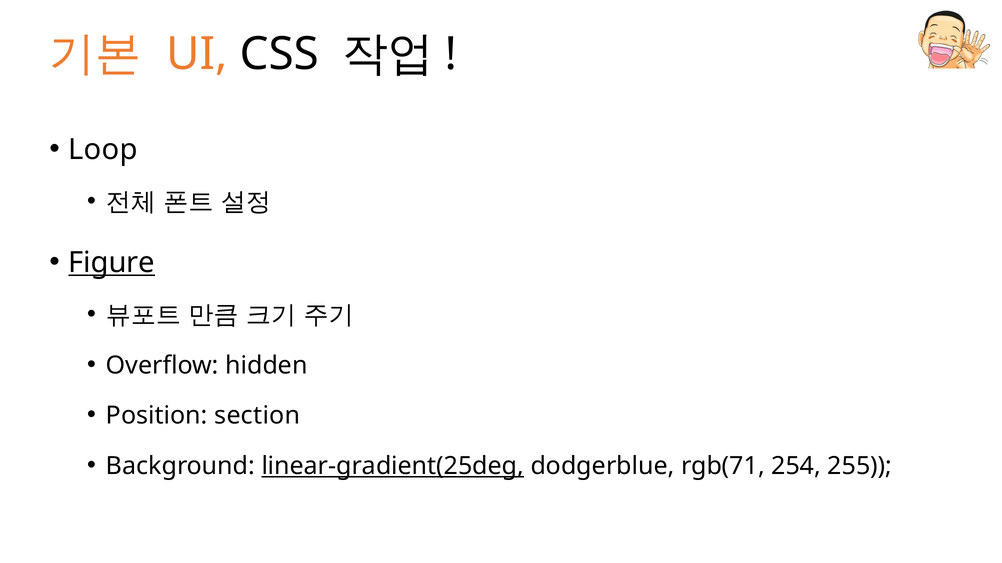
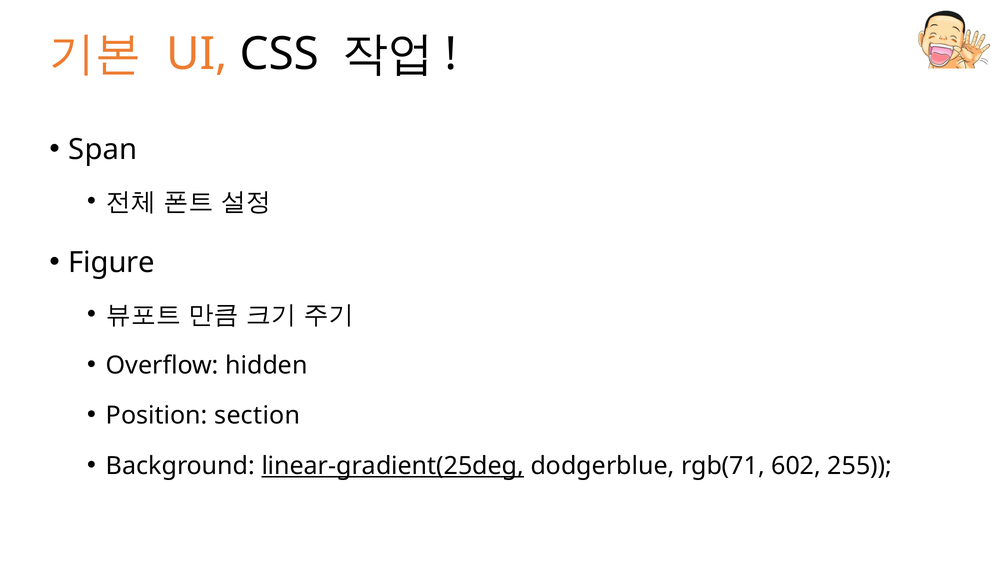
Loop: Loop -> Span
Figure underline: present -> none
254: 254 -> 602
